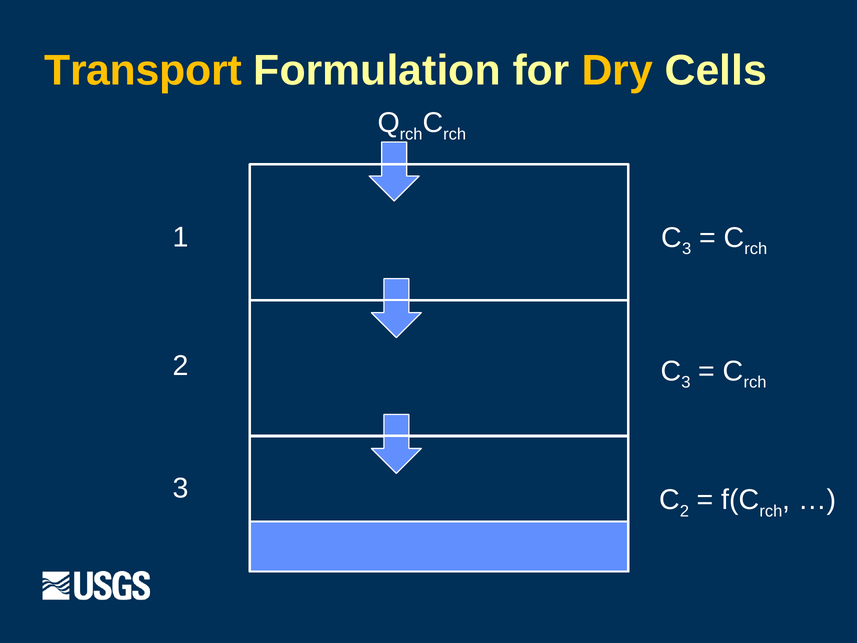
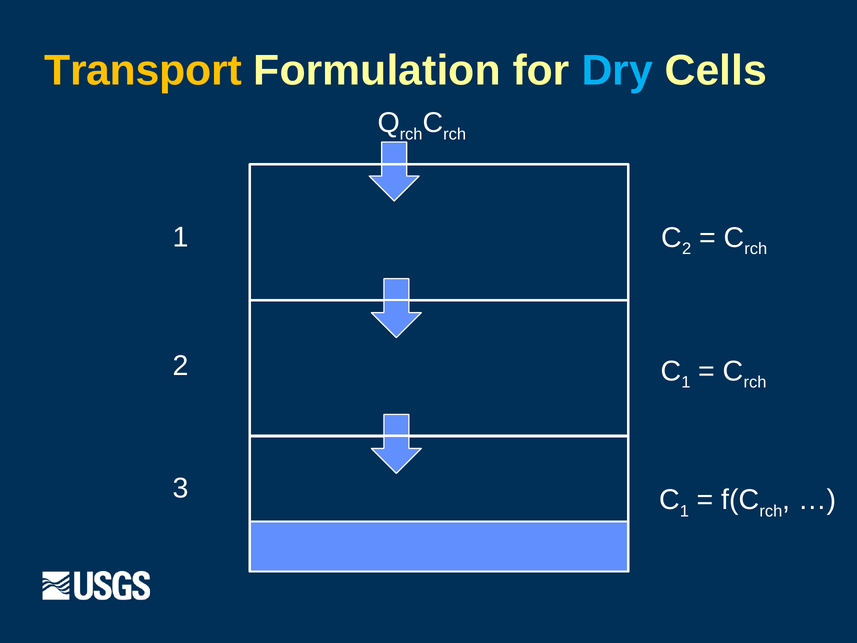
Dry colour: yellow -> light blue
3 at (687, 249): 3 -> 2
3 at (686, 382): 3 -> 1
2 at (684, 511): 2 -> 1
